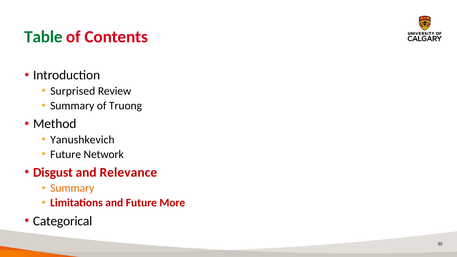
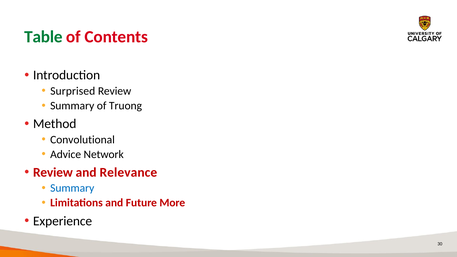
Yanushkevich: Yanushkevich -> Convolutional
Future at (66, 154): Future -> Advice
Disgust at (53, 172): Disgust -> Review
Summary at (72, 188) colour: orange -> blue
Categorical: Categorical -> Experience
